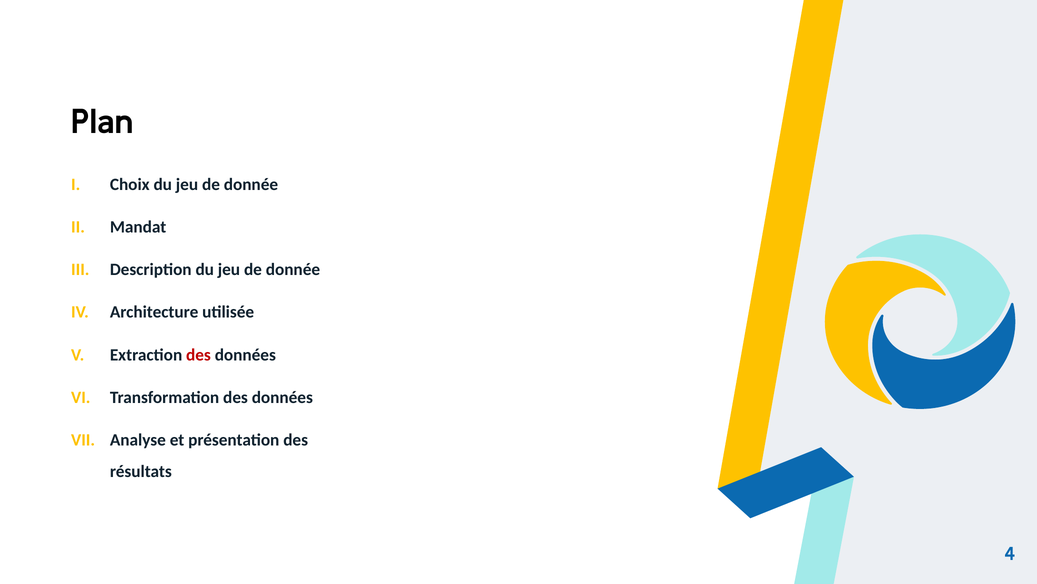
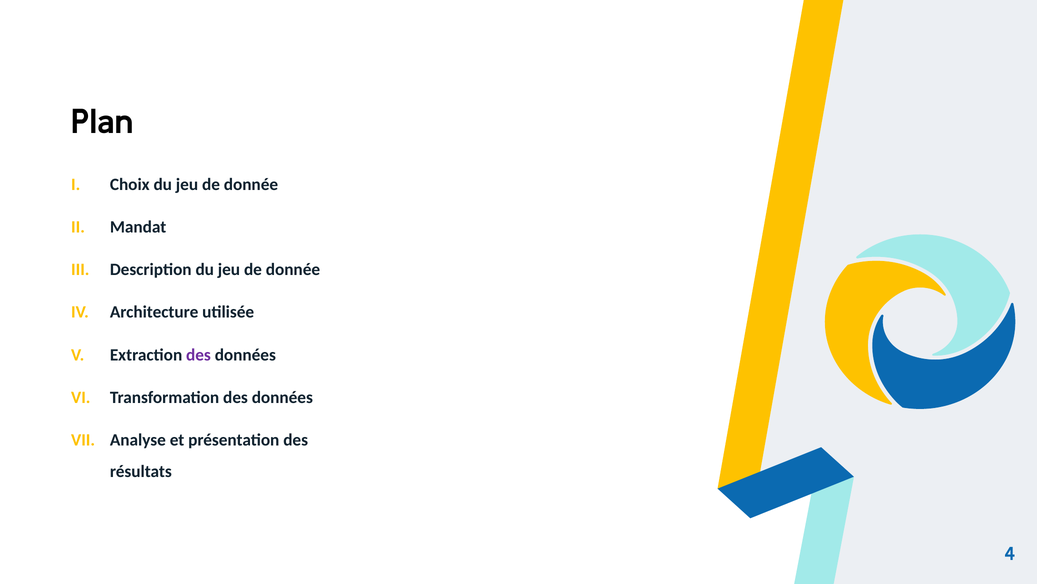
des at (198, 354) colour: red -> purple
